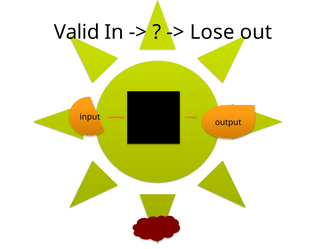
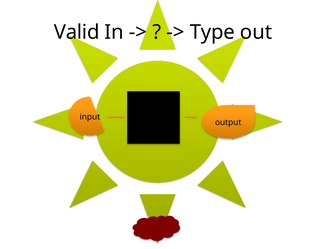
Lose: Lose -> Type
